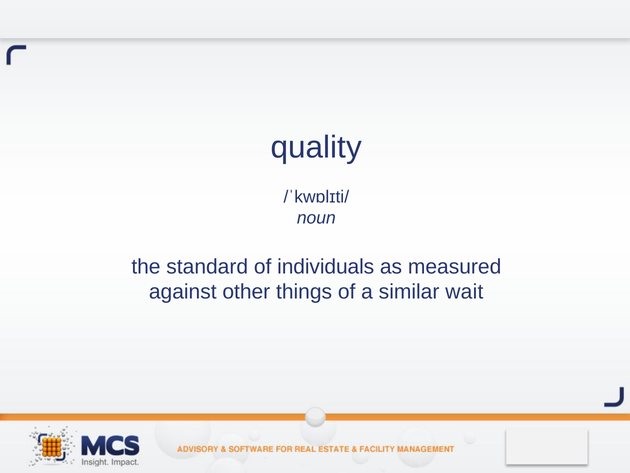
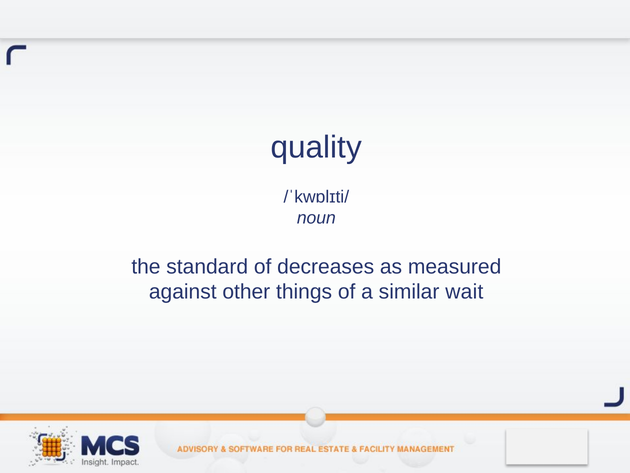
individuals: individuals -> decreases
